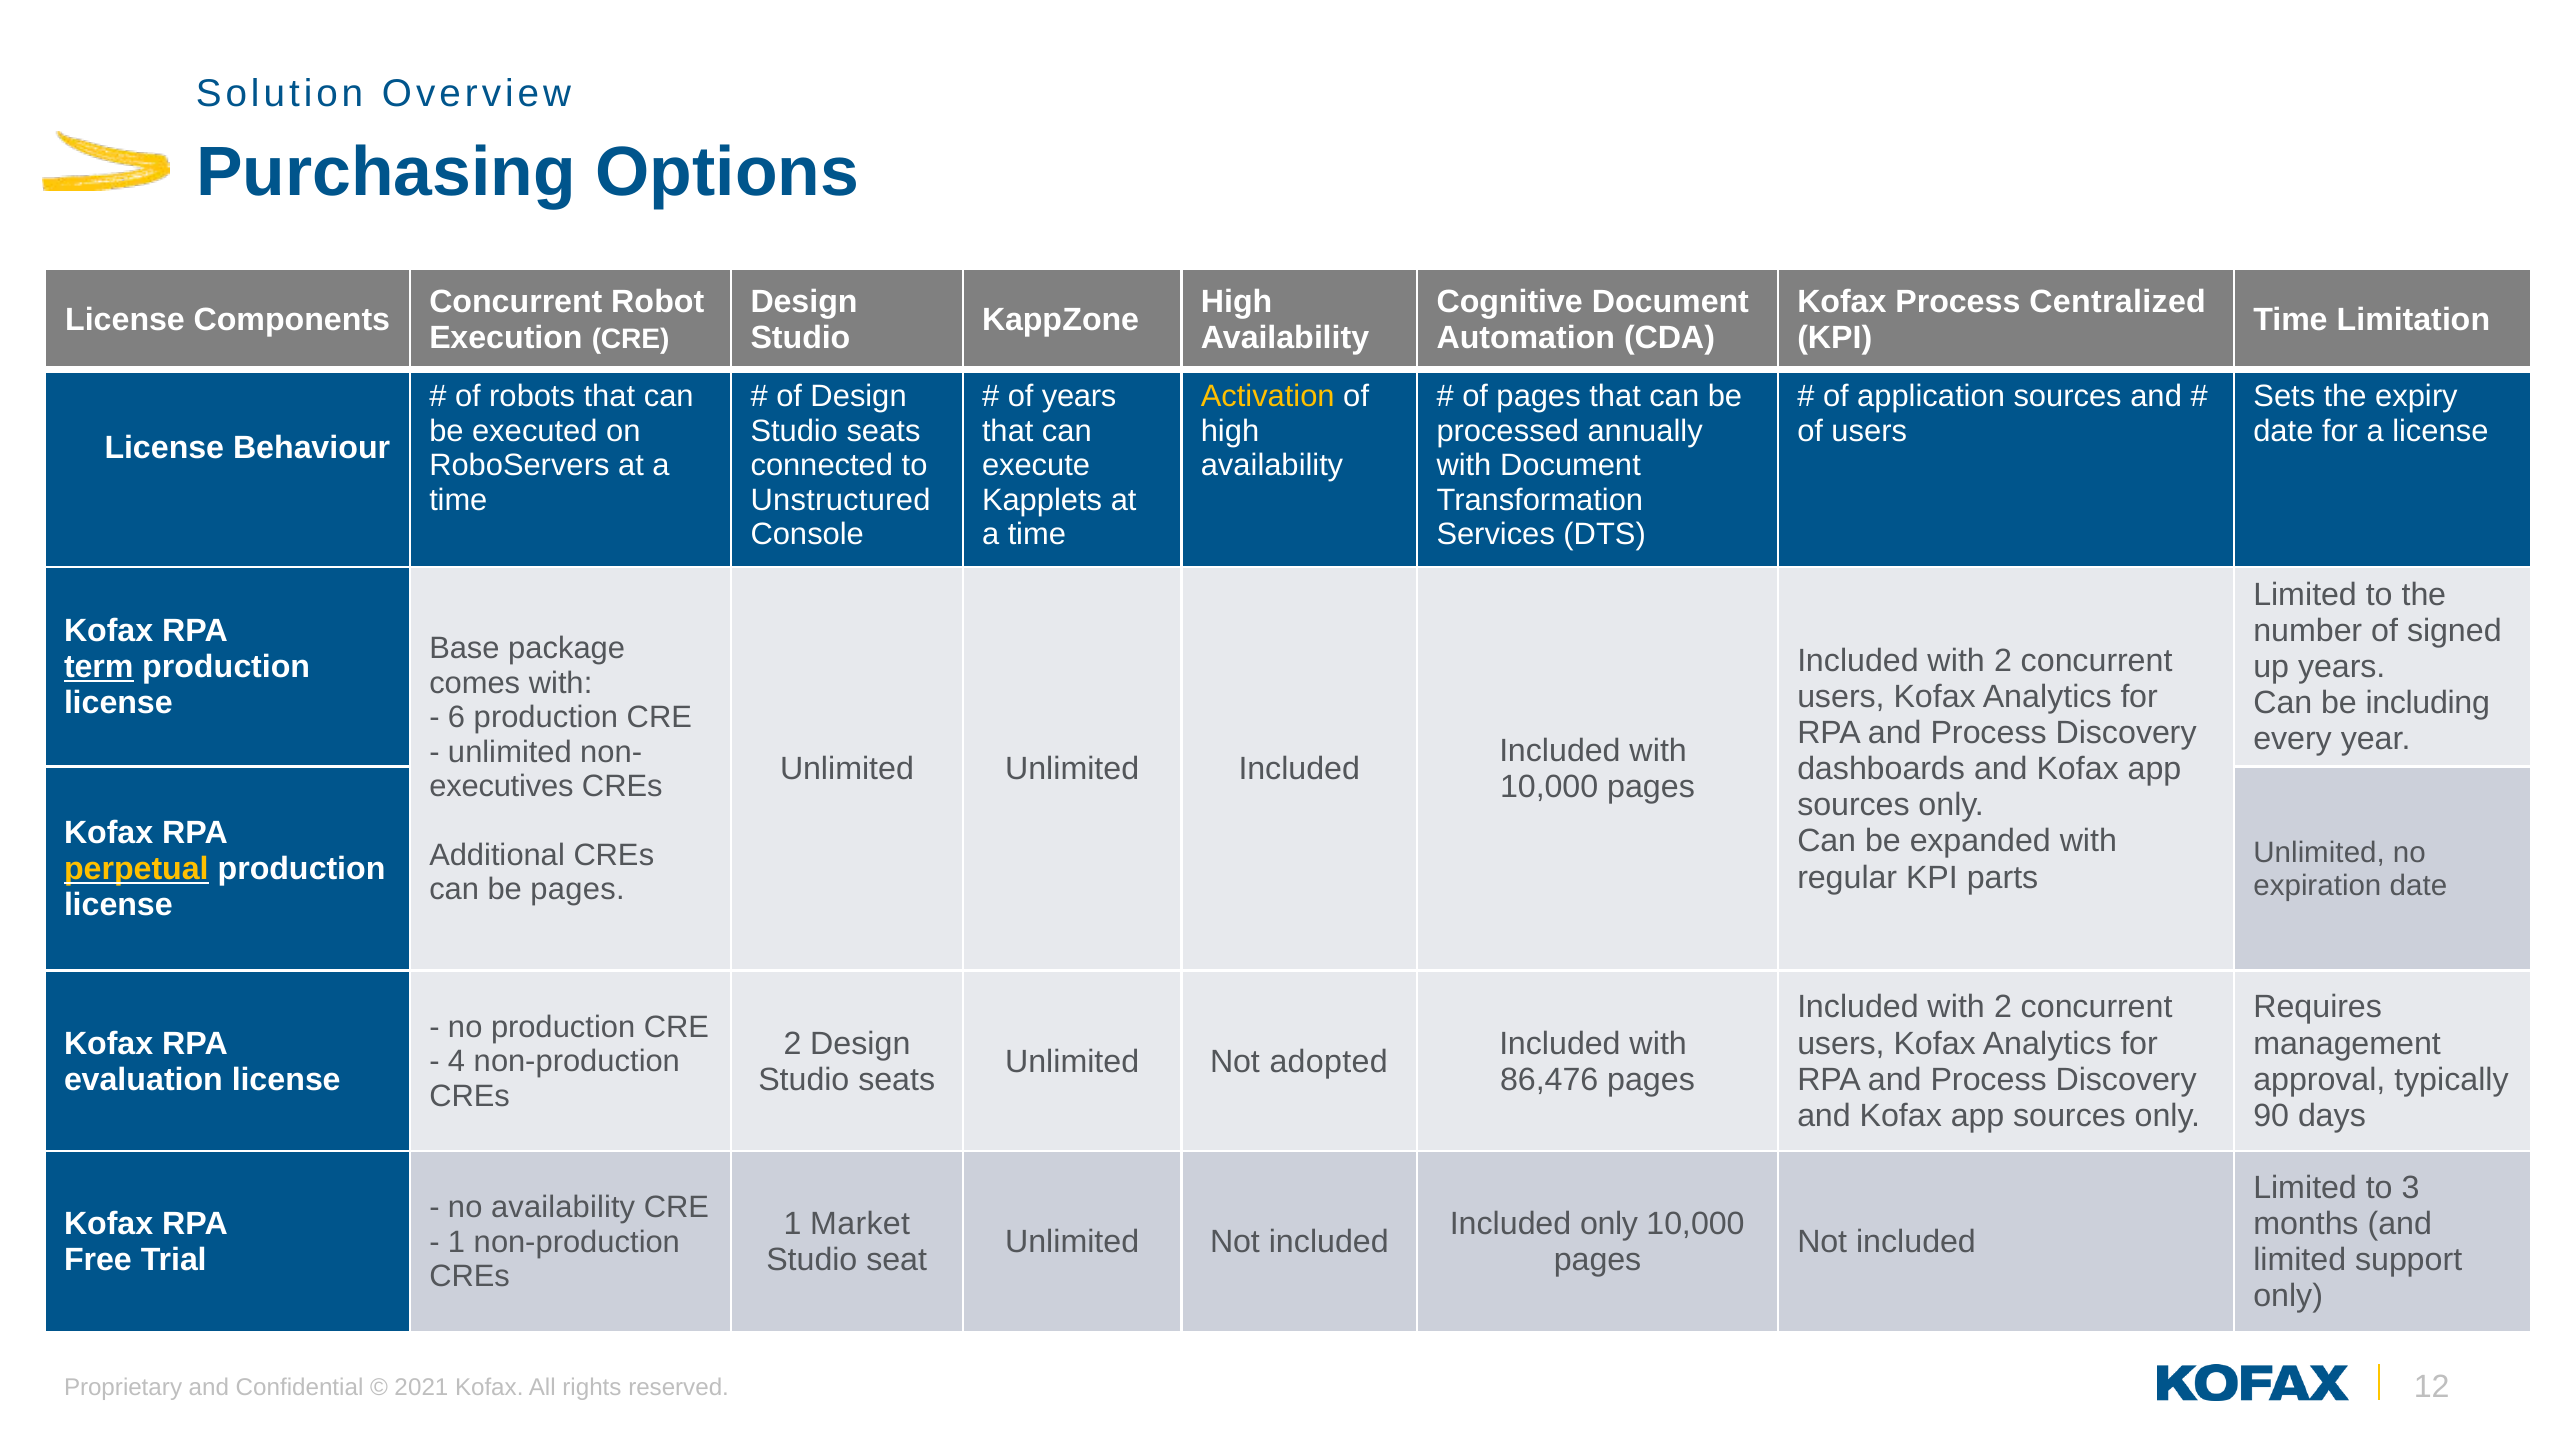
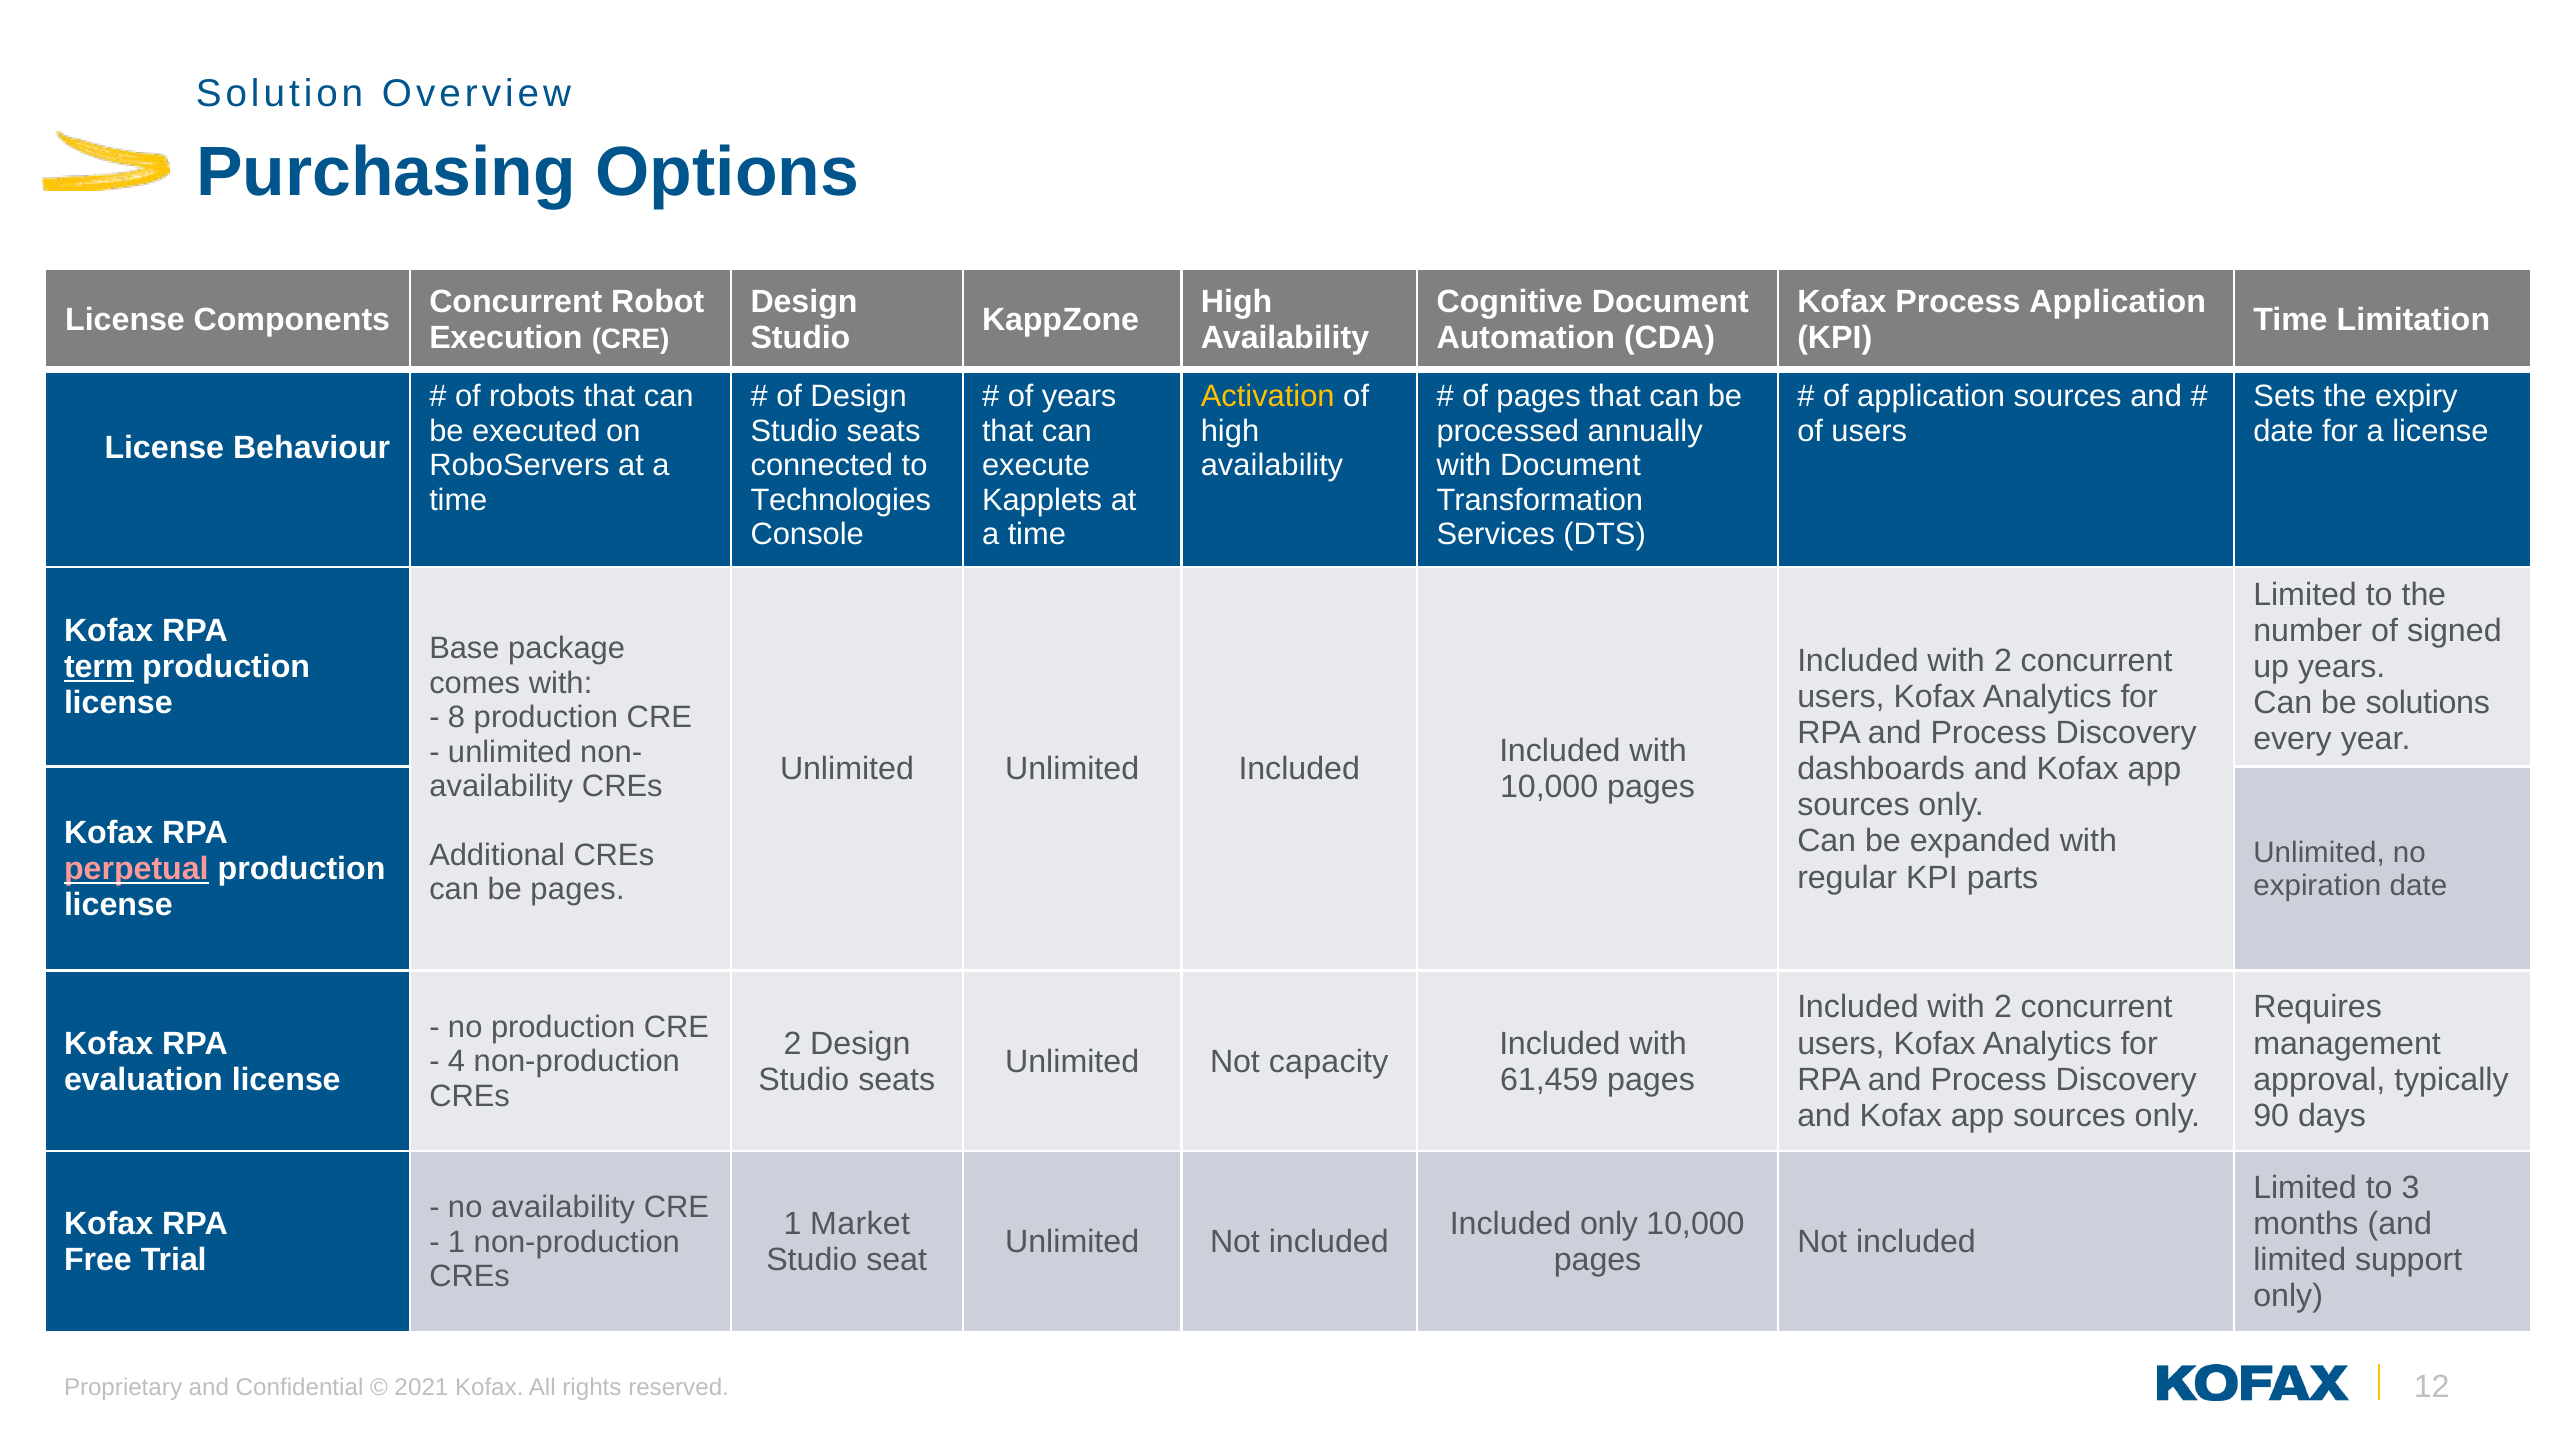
Process Centralized: Centralized -> Application
Unstructured: Unstructured -> Technologies
including: including -> solutions
6: 6 -> 8
executives at (501, 786): executives -> availability
perpetual colour: yellow -> pink
adopted: adopted -> capacity
86,476: 86,476 -> 61,459
